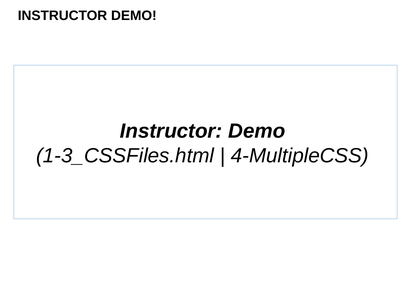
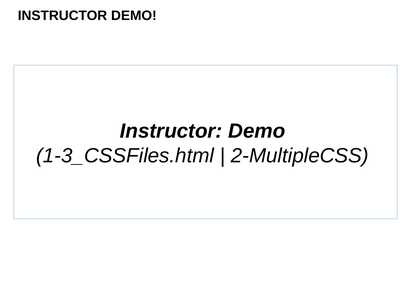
4-MultipleCSS: 4-MultipleCSS -> 2-MultipleCSS
